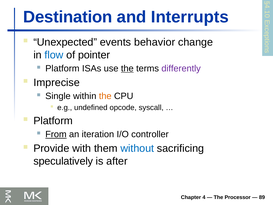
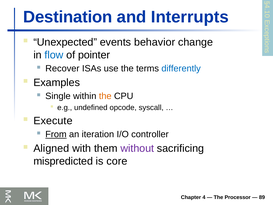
Platform at (62, 68): Platform -> Recover
the at (127, 68) underline: present -> none
differently colour: purple -> blue
Imprecise: Imprecise -> Examples
Platform at (53, 121): Platform -> Execute
Provide: Provide -> Aligned
without colour: blue -> purple
speculatively: speculatively -> mispredicted
after: after -> core
